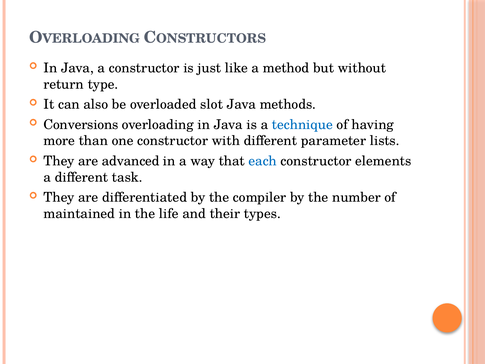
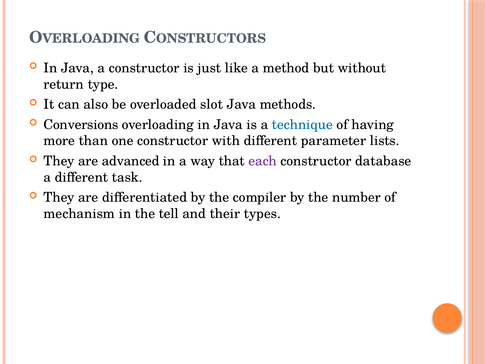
each colour: blue -> purple
elements: elements -> database
maintained: maintained -> mechanism
life: life -> tell
